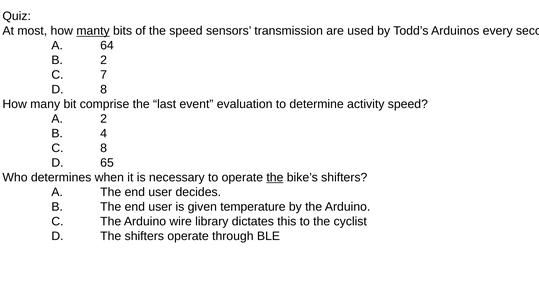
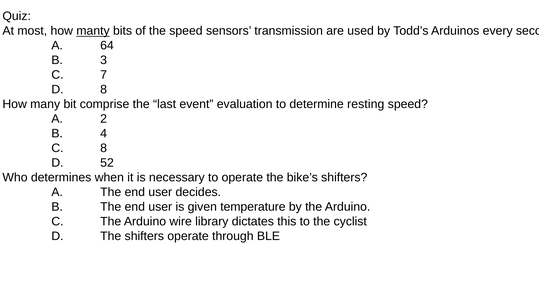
B 2: 2 -> 3
activity: activity -> resting
65: 65 -> 52
the at (275, 178) underline: present -> none
